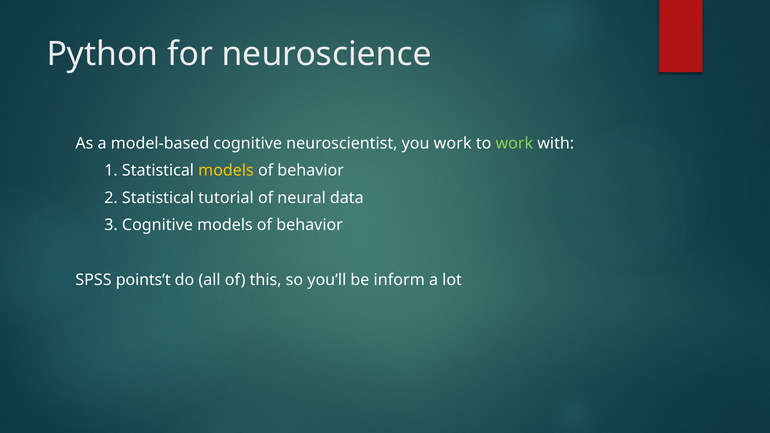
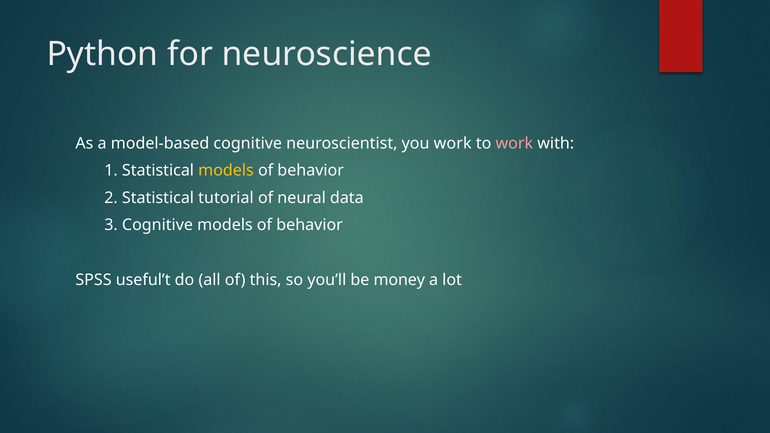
work at (514, 143) colour: light green -> pink
points’t: points’t -> useful’t
inform: inform -> money
